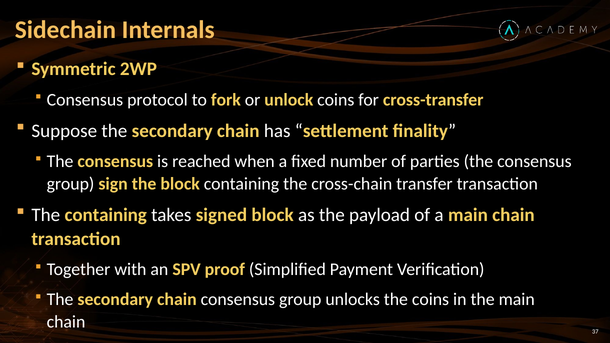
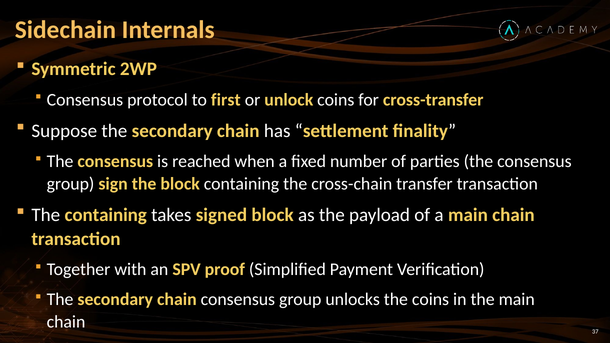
fork: fork -> first
